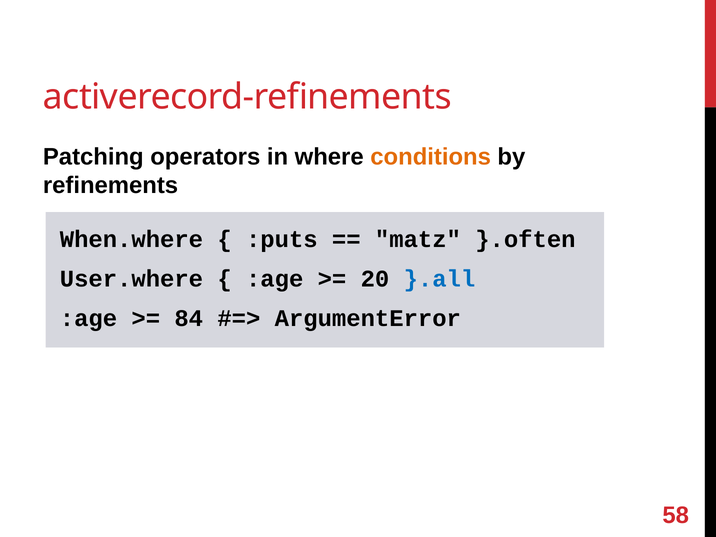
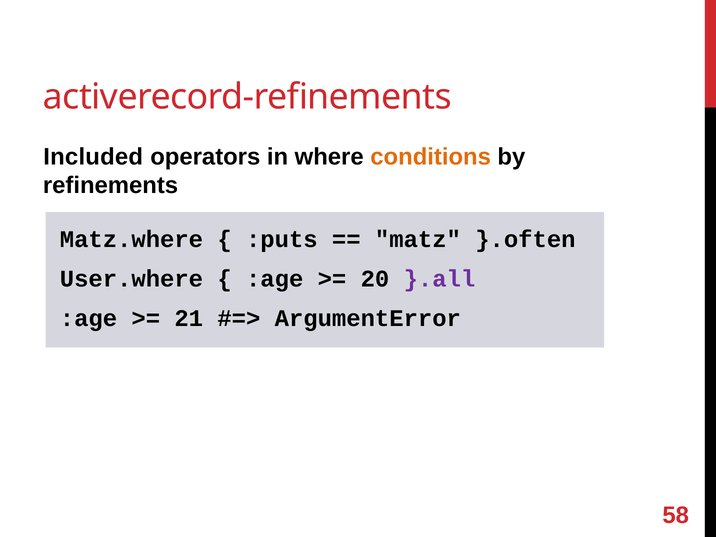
Patching: Patching -> Included
When.where: When.where -> Matz.where
}.all colour: blue -> purple
84: 84 -> 21
